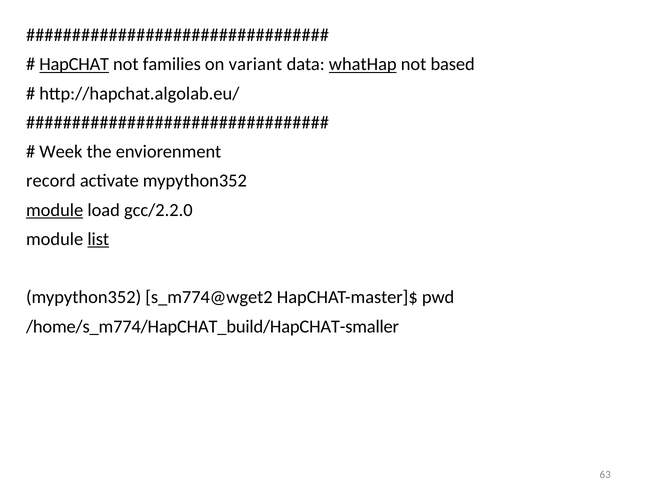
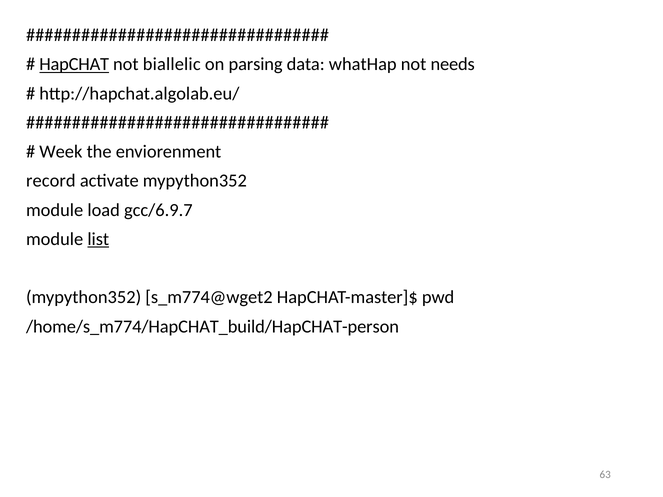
families: families -> biallelic
variant: variant -> parsing
whatHap underline: present -> none
based: based -> needs
module at (55, 210) underline: present -> none
gcc/2.2.0: gcc/2.2.0 -> gcc/6.9.7
/home/s_m774/HapCHAT_build/HapCHAT-smaller: /home/s_m774/HapCHAT_build/HapCHAT-smaller -> /home/s_m774/HapCHAT_build/HapCHAT-person
